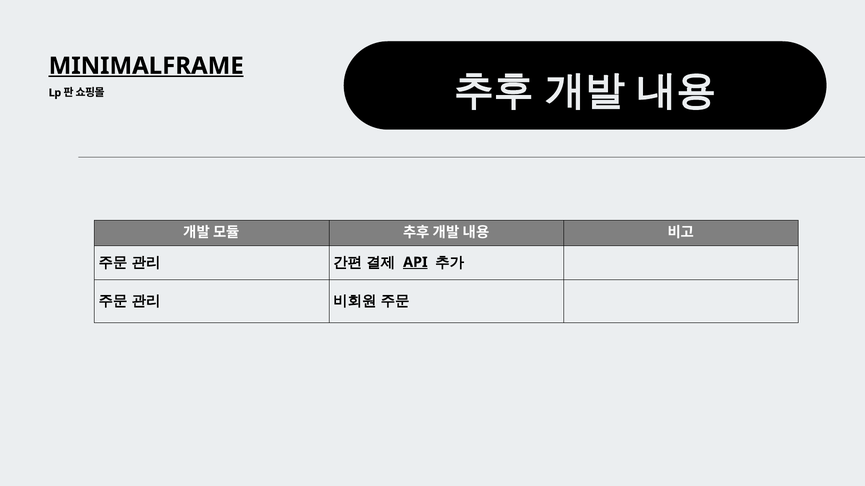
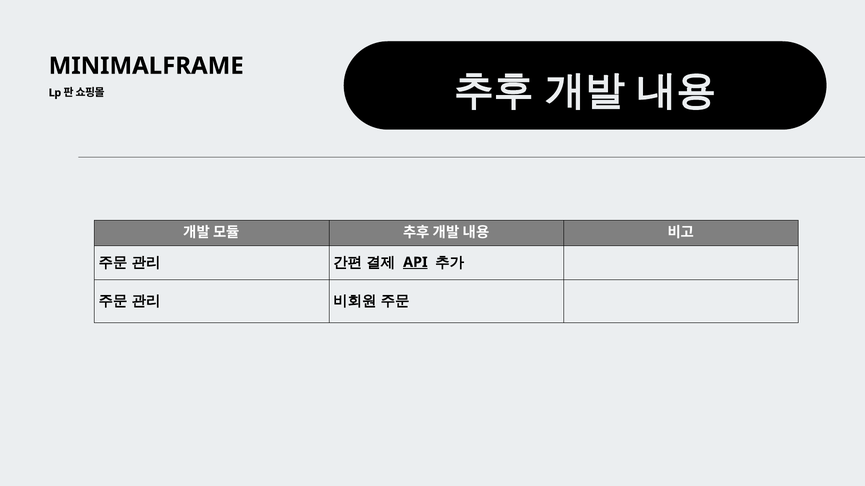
MINIMALFRAME underline: present -> none
